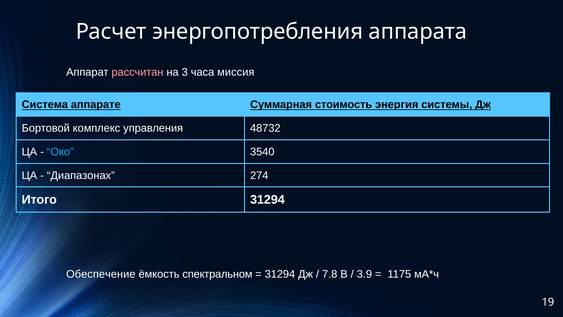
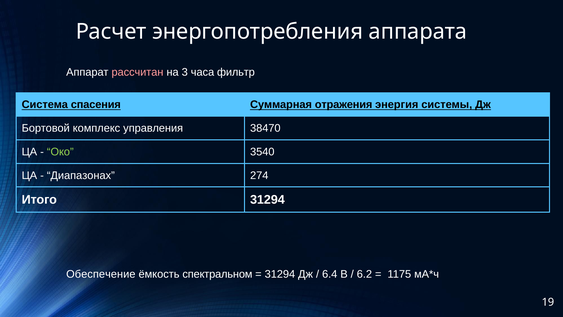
миссия: миссия -> фильтр
аппарате: аппарате -> спасения
стоимость: стоимость -> отражения
48732: 48732 -> 38470
Око colour: light blue -> light green
7.8: 7.8 -> 6.4
3.9: 3.9 -> 6.2
